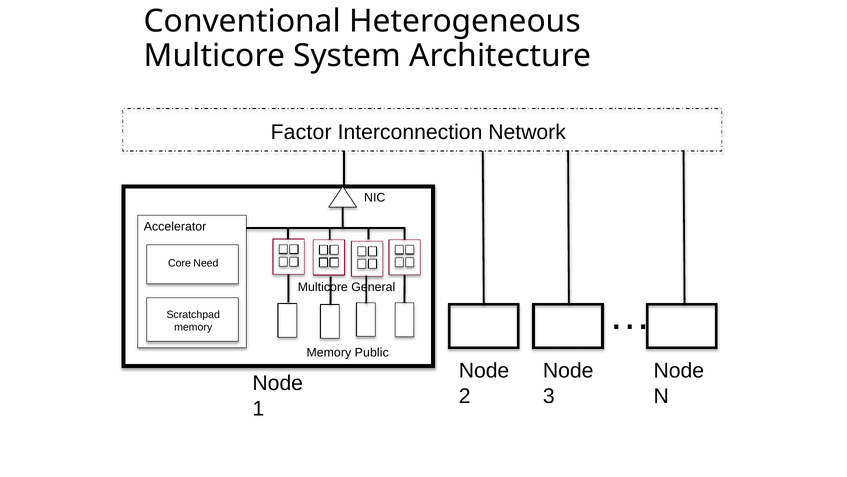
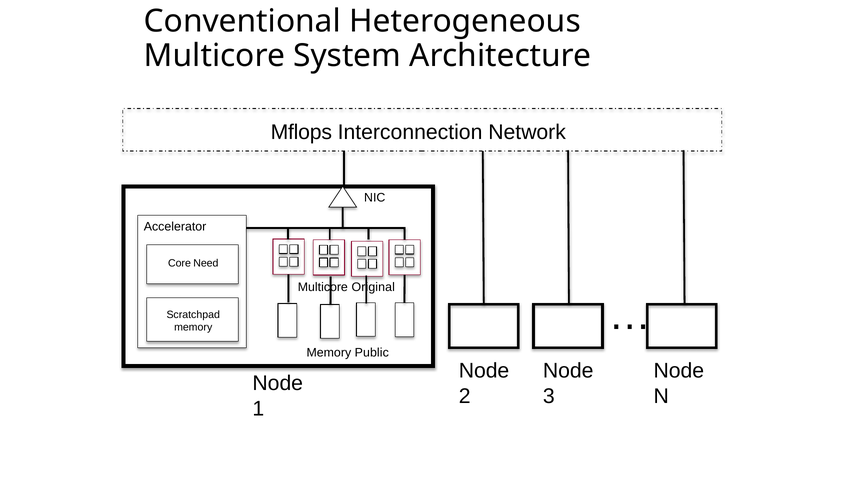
Factor: Factor -> Mflops
General: General -> Original
